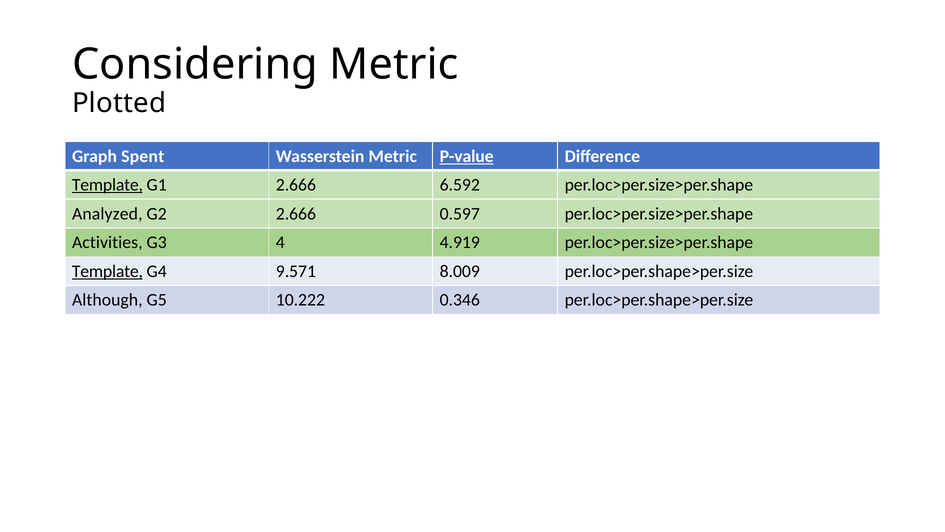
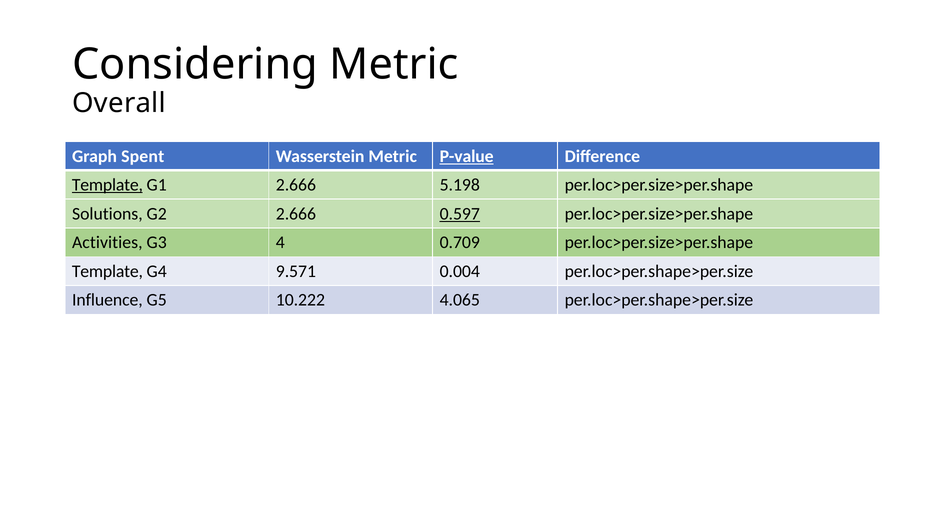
Plotted: Plotted -> Overall
6.592: 6.592 -> 5.198
Analyzed: Analyzed -> Solutions
0.597 underline: none -> present
4.919: 4.919 -> 0.709
Template at (107, 271) underline: present -> none
8.009: 8.009 -> 0.004
Although: Although -> Influence
0.346: 0.346 -> 4.065
